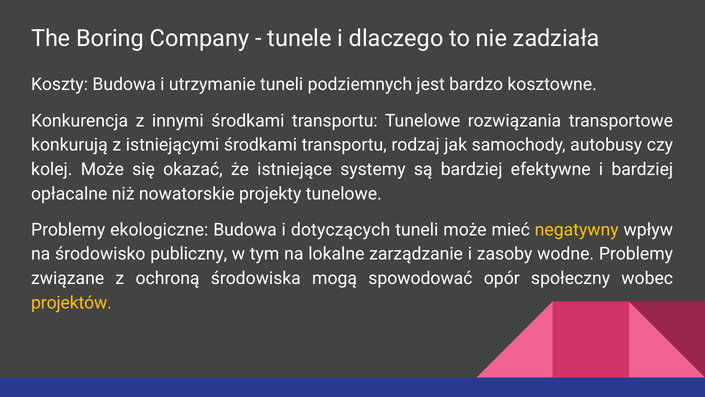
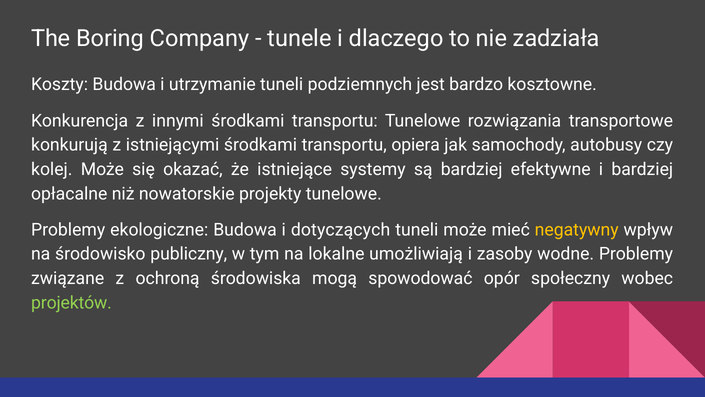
rodzaj: rodzaj -> opiera
zarządzanie: zarządzanie -> umożliwiają
projektów colour: yellow -> light green
